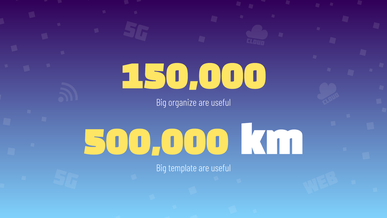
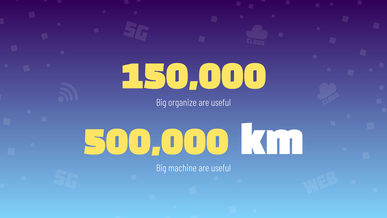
template: template -> machine
